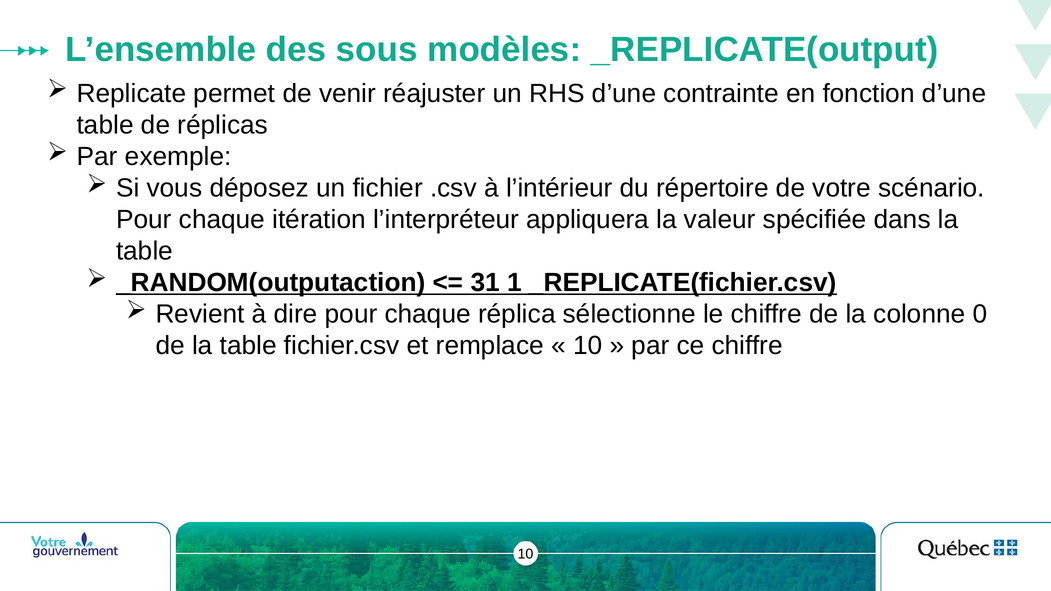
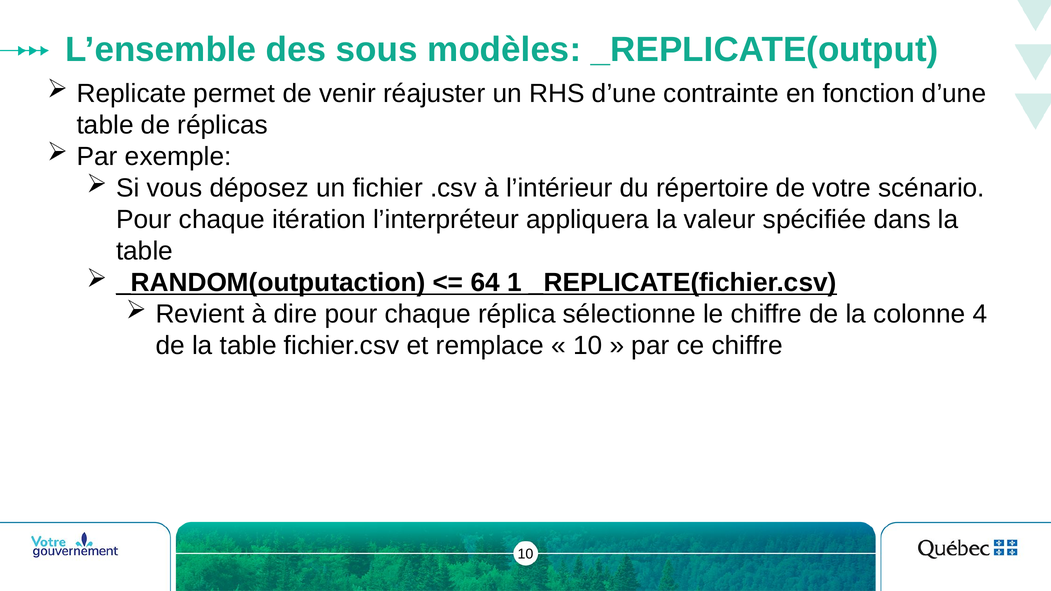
31: 31 -> 64
0: 0 -> 4
